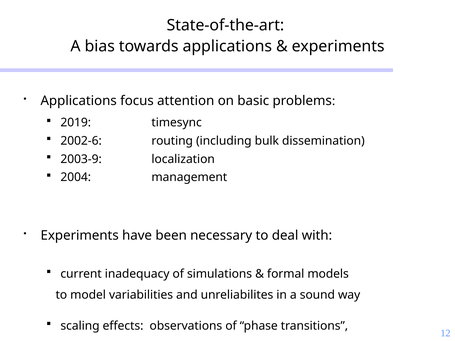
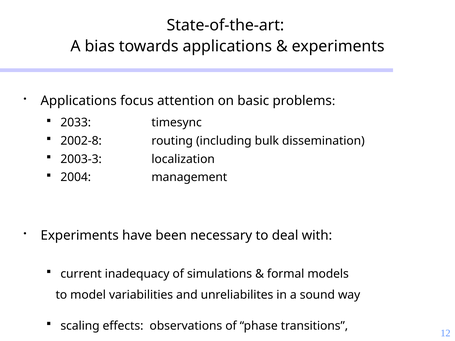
2019: 2019 -> 2033
2002-6: 2002-6 -> 2002-8
2003-9: 2003-9 -> 2003-3
